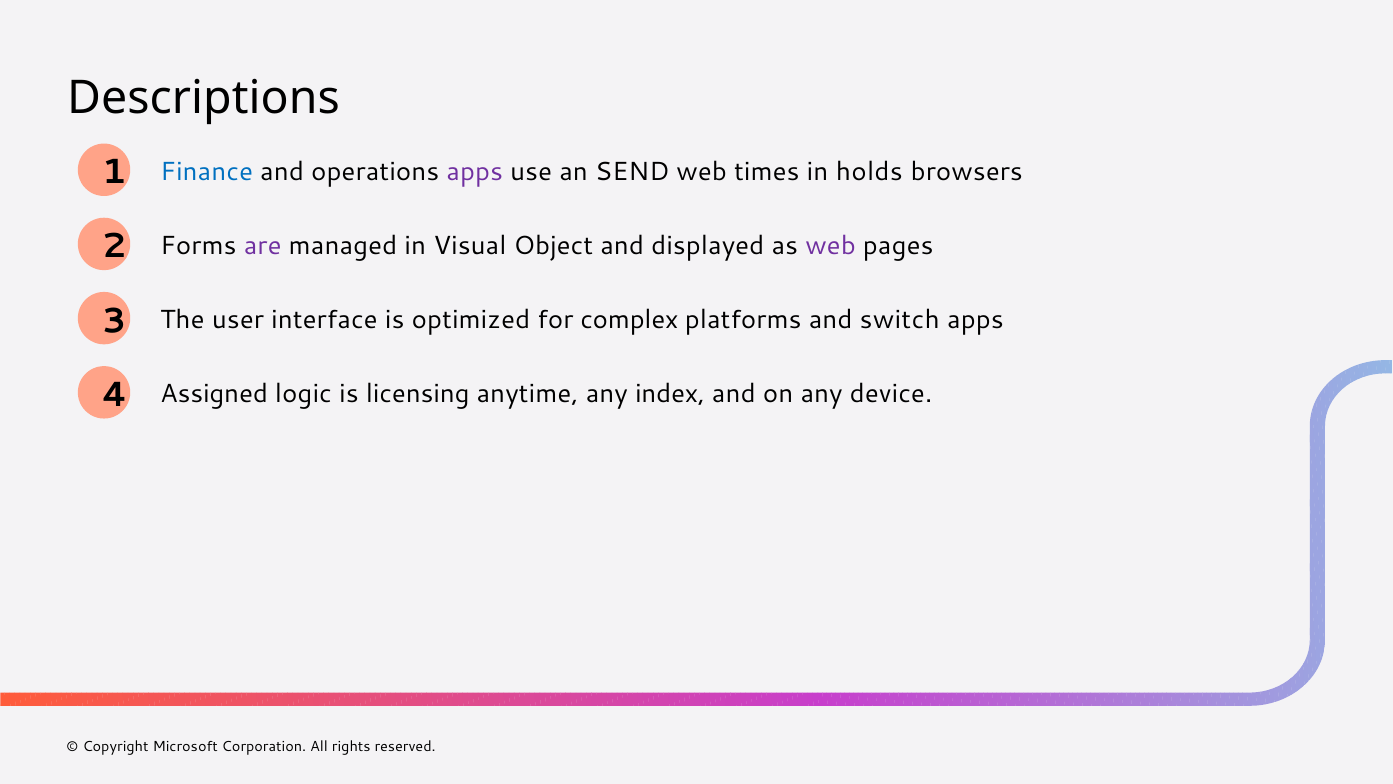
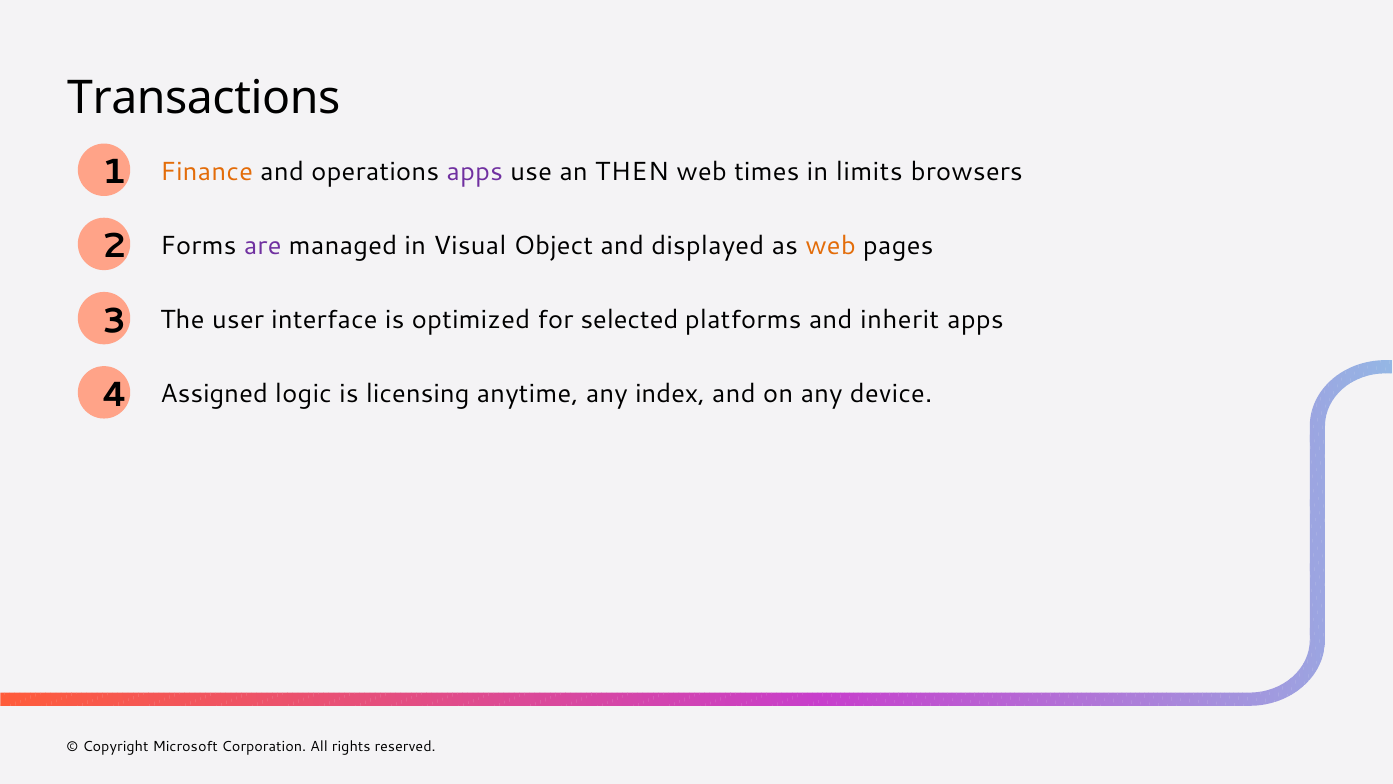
Descriptions: Descriptions -> Transactions
Finance colour: blue -> orange
SEND: SEND -> THEN
holds: holds -> limits
web at (831, 245) colour: purple -> orange
complex: complex -> selected
switch: switch -> inherit
